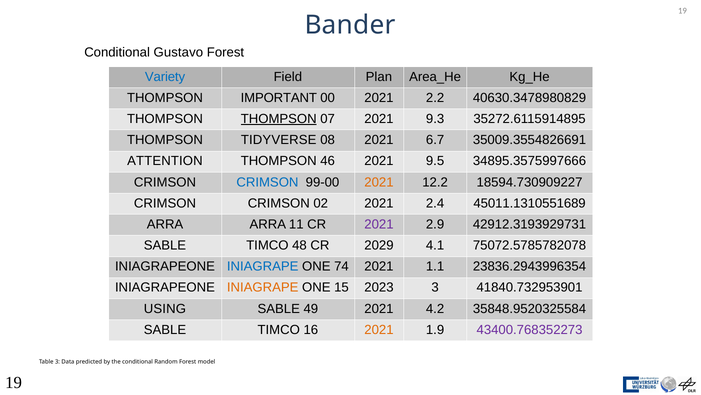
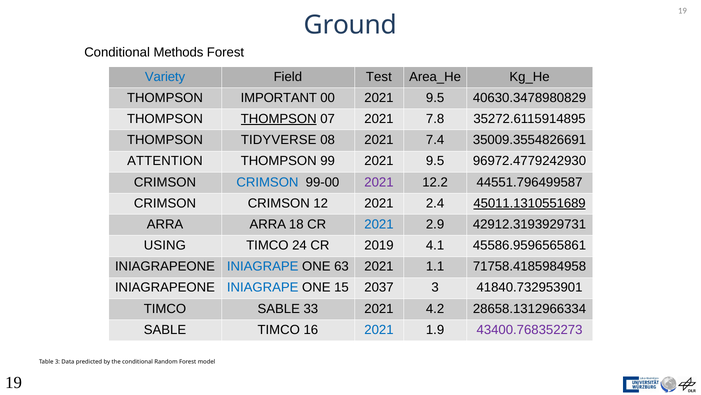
Bander: Bander -> Ground
Gustavo: Gustavo -> Methods
Plan: Plan -> Test
00 2021 2.2: 2.2 -> 9.5
9.3: 9.3 -> 7.8
6.7: 6.7 -> 7.4
46: 46 -> 99
34895.3575997666: 34895.3575997666 -> 96972.4779242930
2021 at (379, 182) colour: orange -> purple
18594.730909227: 18594.730909227 -> 44551.796499587
02: 02 -> 12
45011.1310551689 underline: none -> present
11: 11 -> 18
2021 at (379, 224) colour: purple -> blue
SABLE at (165, 245): SABLE -> USING
48: 48 -> 24
2029: 2029 -> 2019
75072.5785782078: 75072.5785782078 -> 45586.9596565861
74: 74 -> 63
23836.2943996354: 23836.2943996354 -> 71758.4185984958
INIAGRAPE at (263, 287) colour: orange -> blue
2023: 2023 -> 2037
USING at (165, 308): USING -> TIMCO
49: 49 -> 33
35848.9520325584: 35848.9520325584 -> 28658.1312966334
2021 at (379, 329) colour: orange -> blue
